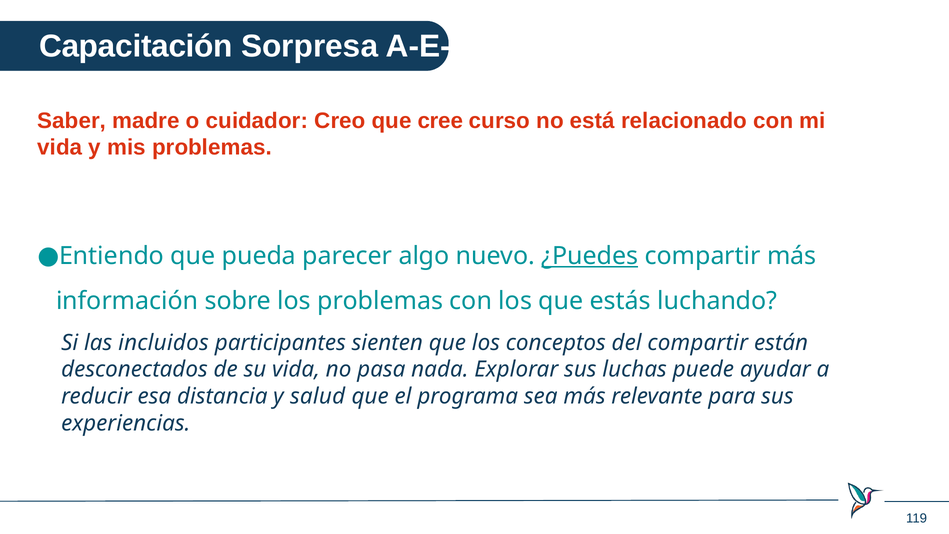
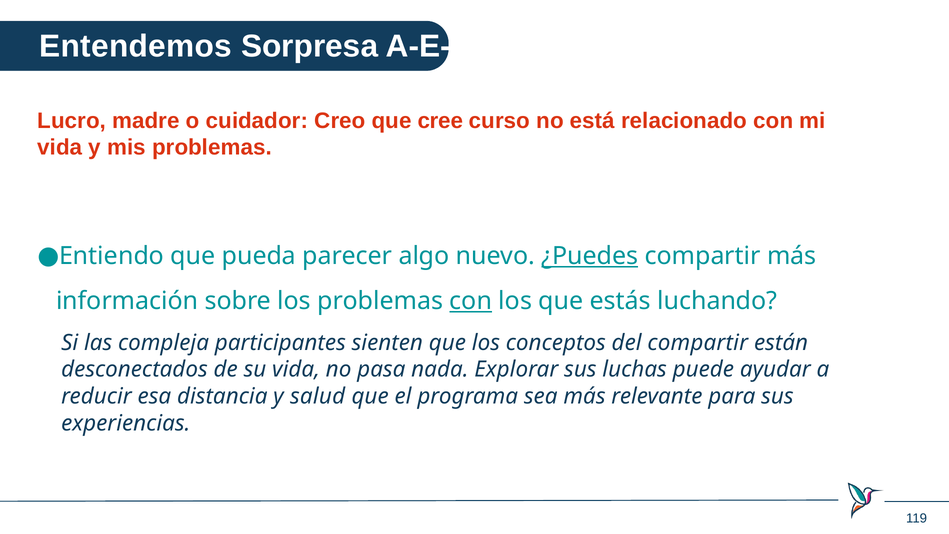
Capacitación: Capacitación -> Entendemos
Saber: Saber -> Lucro
con at (471, 301) underline: none -> present
incluidos: incluidos -> compleja
